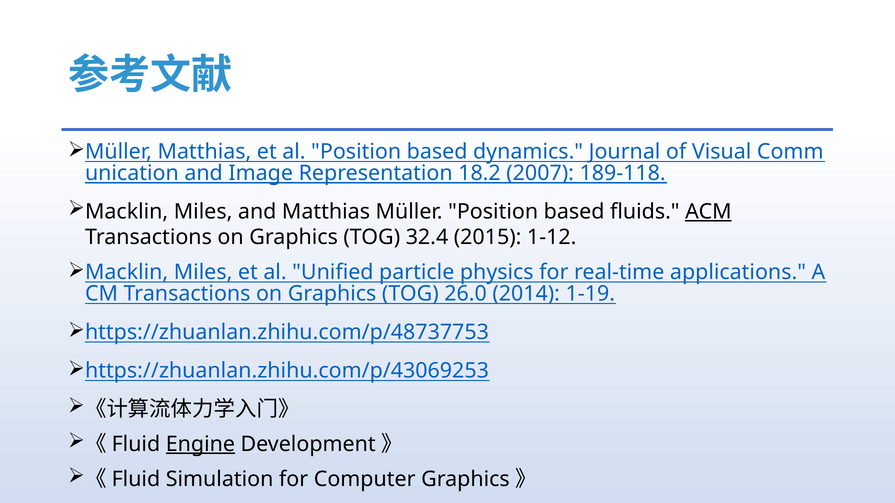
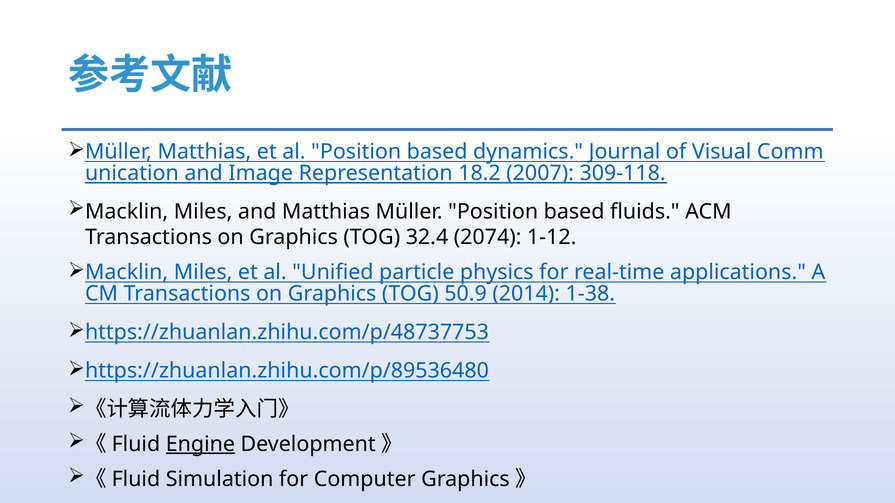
189-118: 189-118 -> 309-118
ACM underline: present -> none
2015: 2015 -> 2074
26.0: 26.0 -> 50.9
1-19: 1-19 -> 1-38
https://zhuanlan.zhihu.com/p/43069253: https://zhuanlan.zhihu.com/p/43069253 -> https://zhuanlan.zhihu.com/p/89536480
